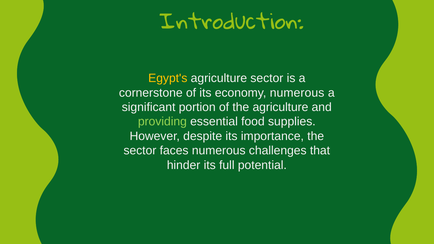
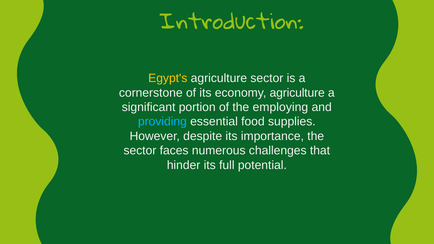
economy numerous: numerous -> agriculture
the agriculture: agriculture -> employing
providing colour: light green -> light blue
